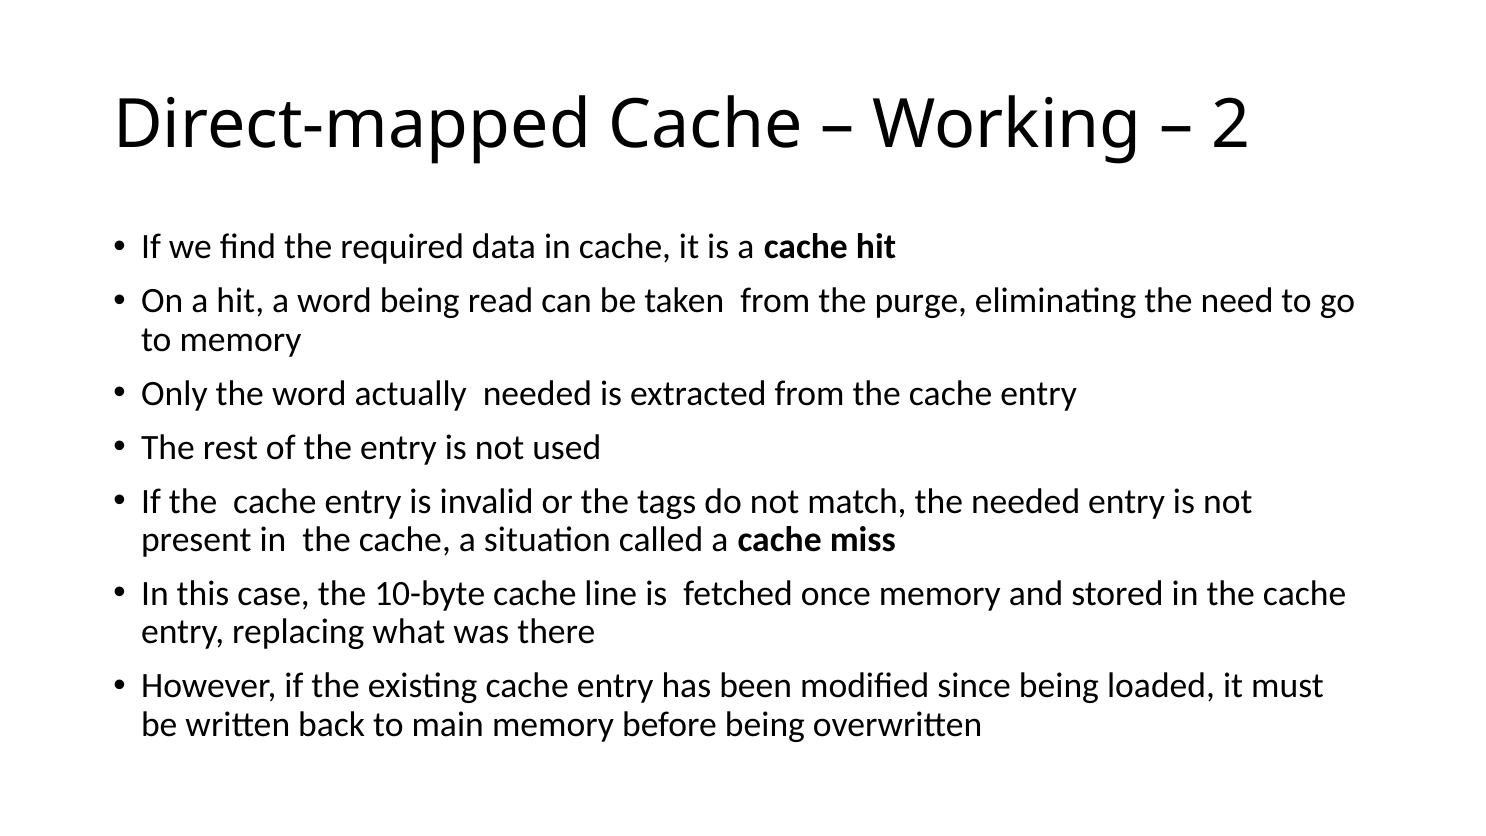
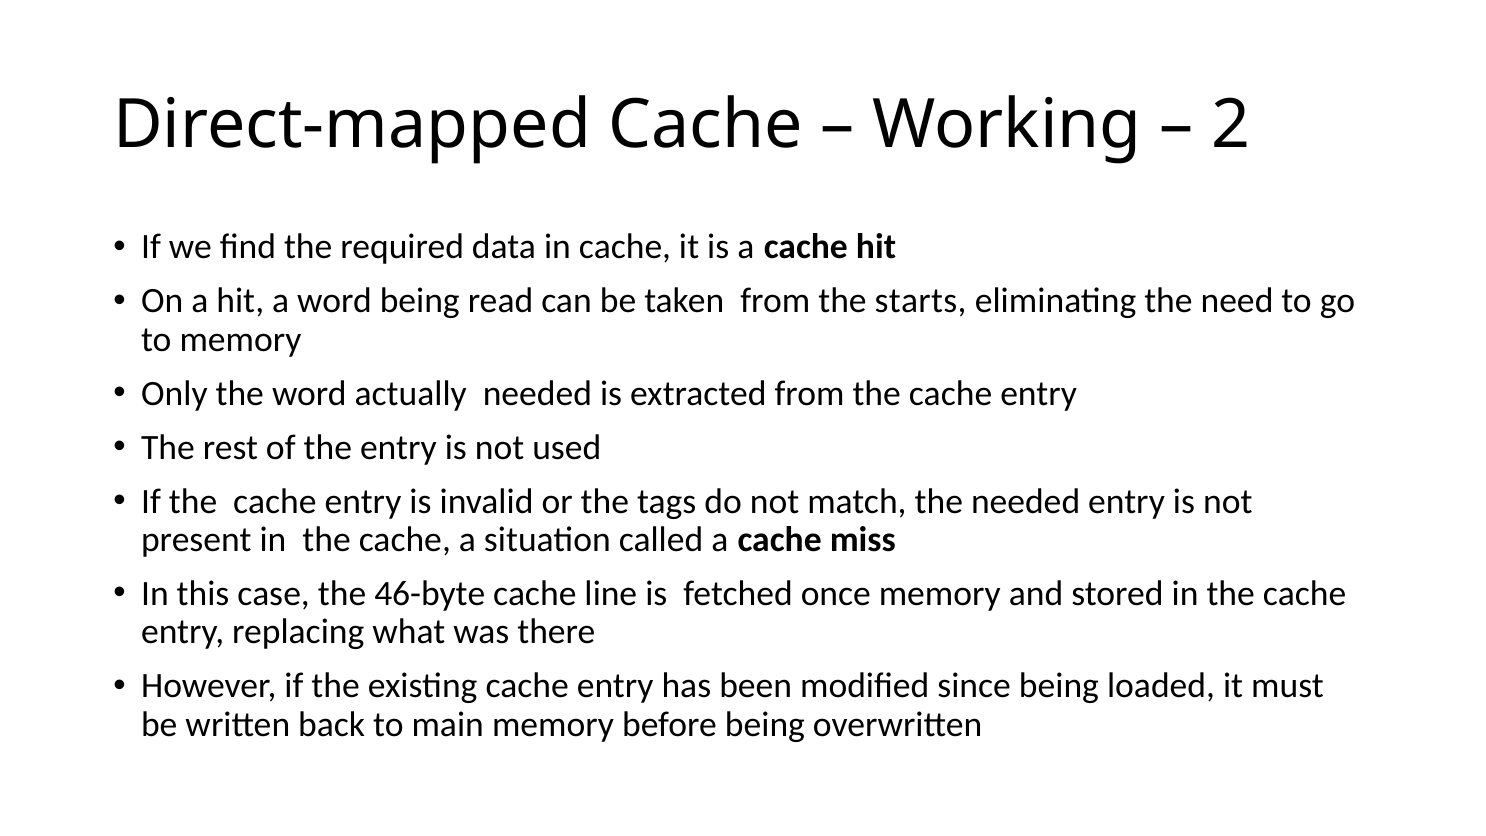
purge: purge -> starts
10-byte: 10-byte -> 46-byte
